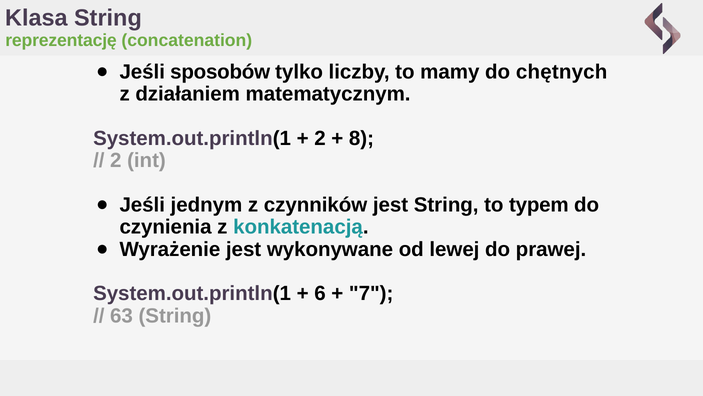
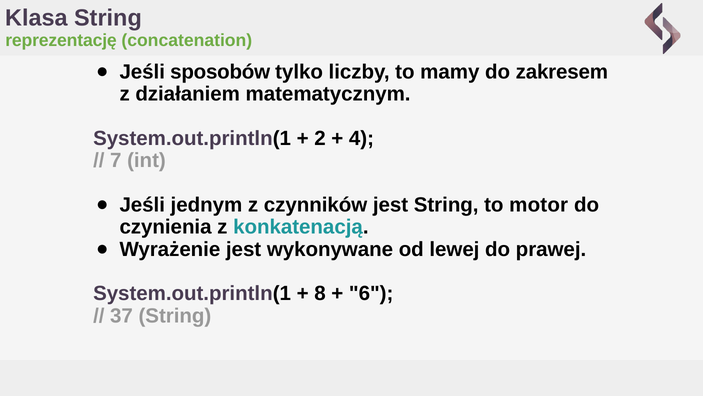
chętnych: chętnych -> zakresem
8: 8 -> 4
2 at (116, 160): 2 -> 7
typem: typem -> motor
6: 6 -> 8
7: 7 -> 6
63: 63 -> 37
